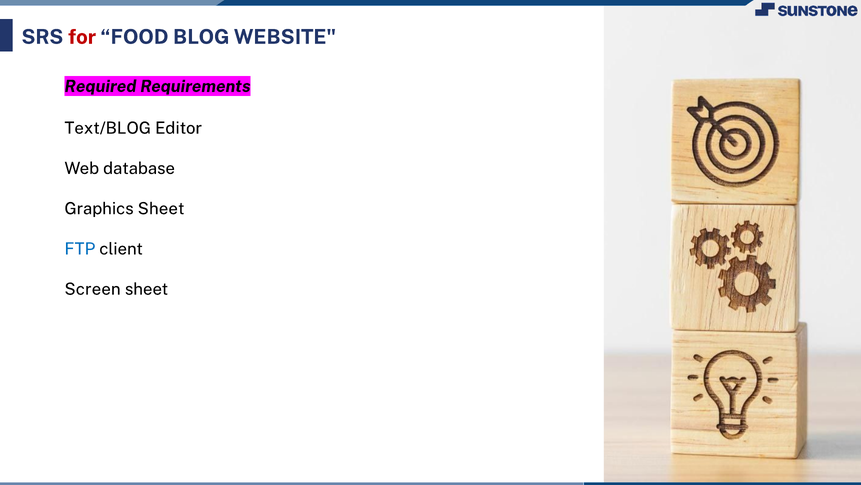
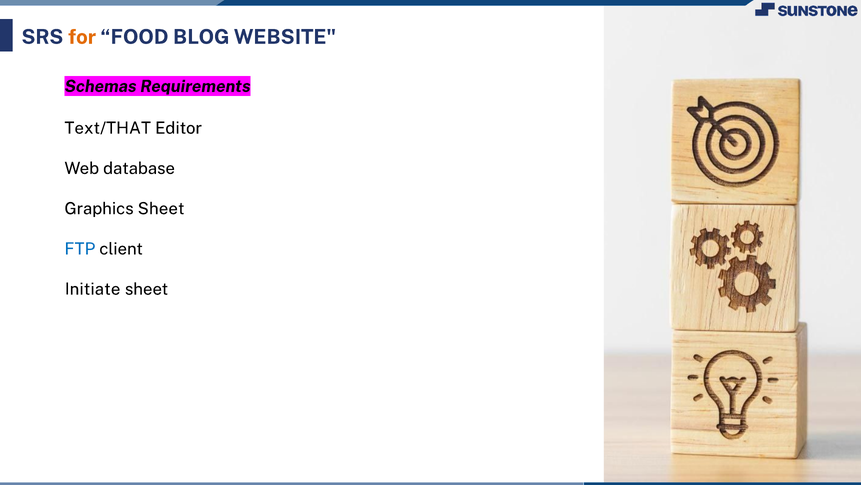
for colour: red -> orange
Required: Required -> Schemas
Text/BLOG: Text/BLOG -> Text/THAT
Screen: Screen -> Initiate
